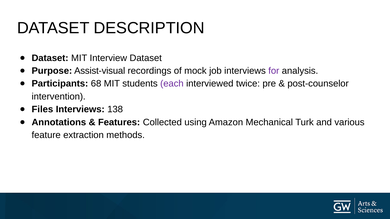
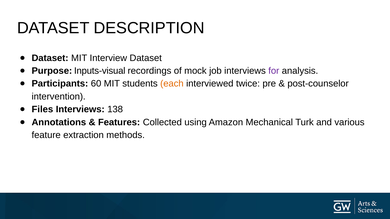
Assist-visual: Assist-visual -> Inputs-visual
68: 68 -> 60
each colour: purple -> orange
